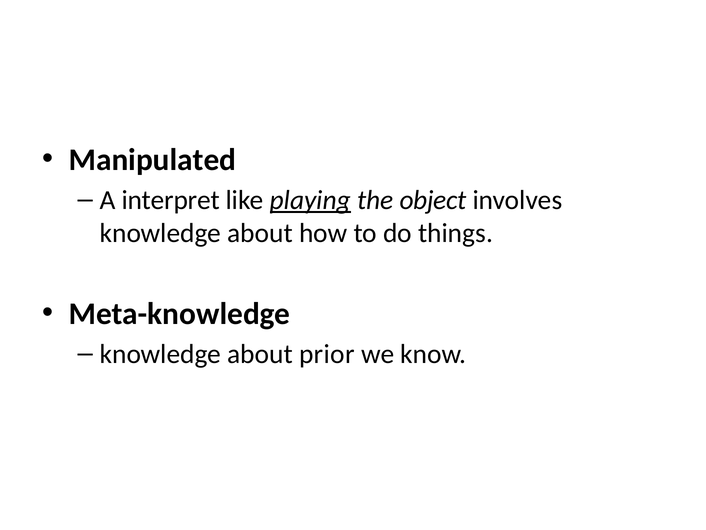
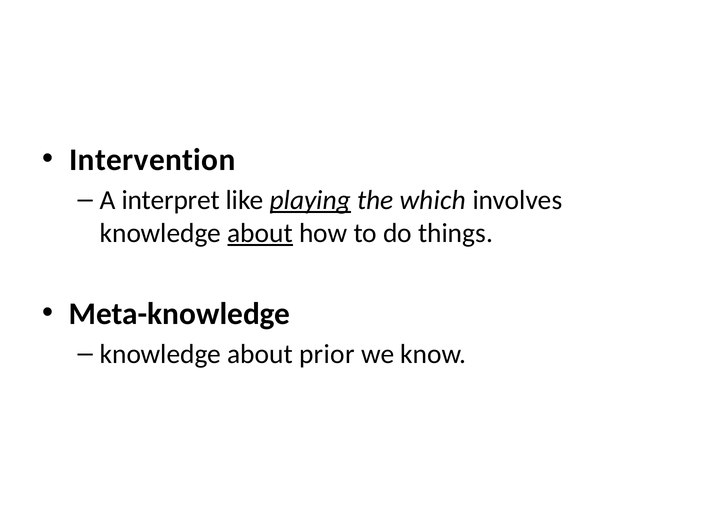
Manipulated: Manipulated -> Intervention
object: object -> which
about at (260, 233) underline: none -> present
